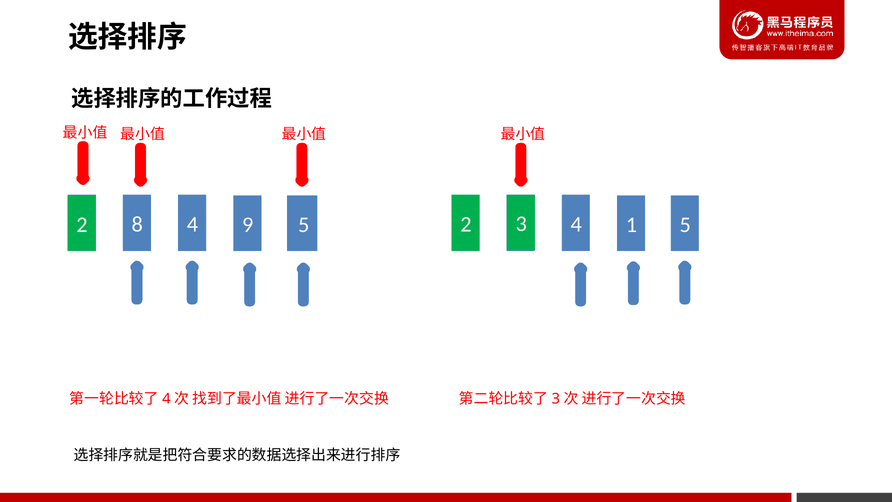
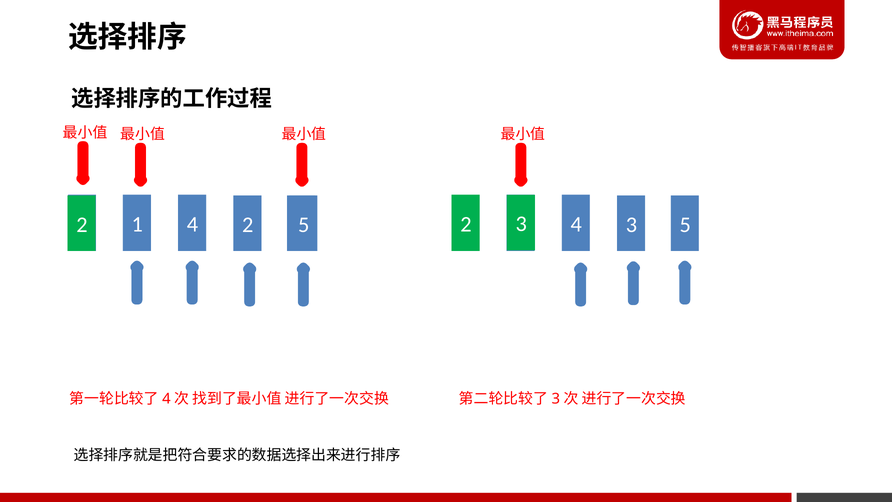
8: 8 -> 1
4 9: 9 -> 2
4 1: 1 -> 3
